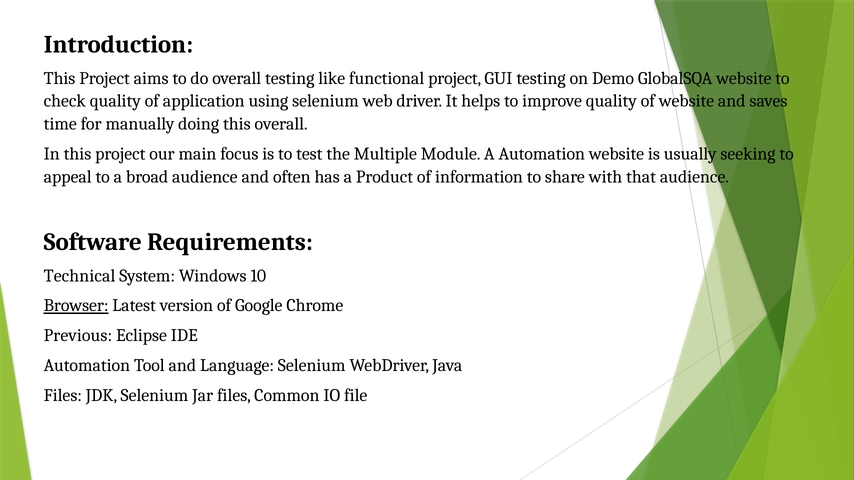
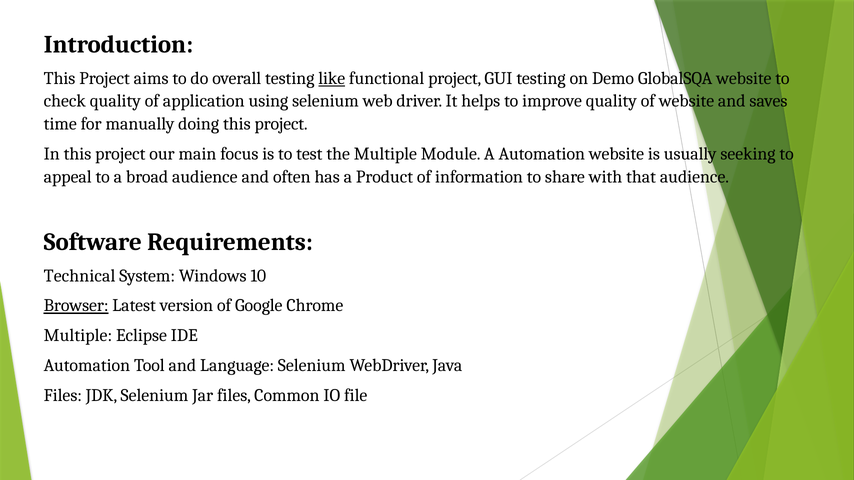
like underline: none -> present
doing this overall: overall -> project
Previous at (78, 336): Previous -> Multiple
